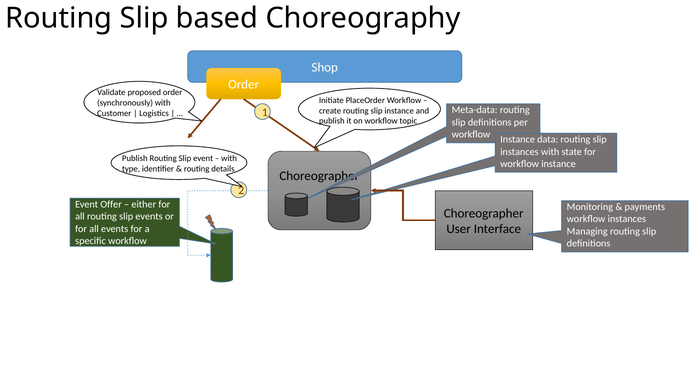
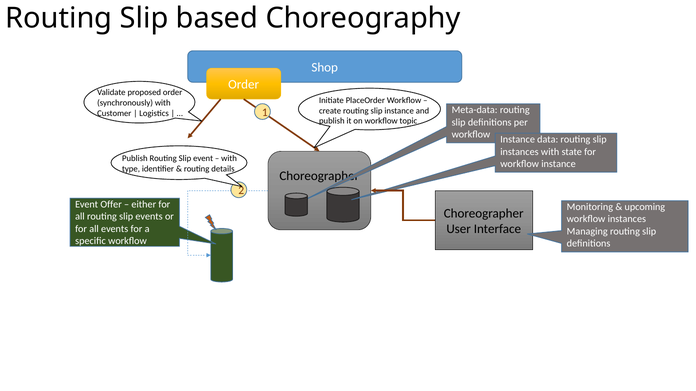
payments: payments -> upcoming
